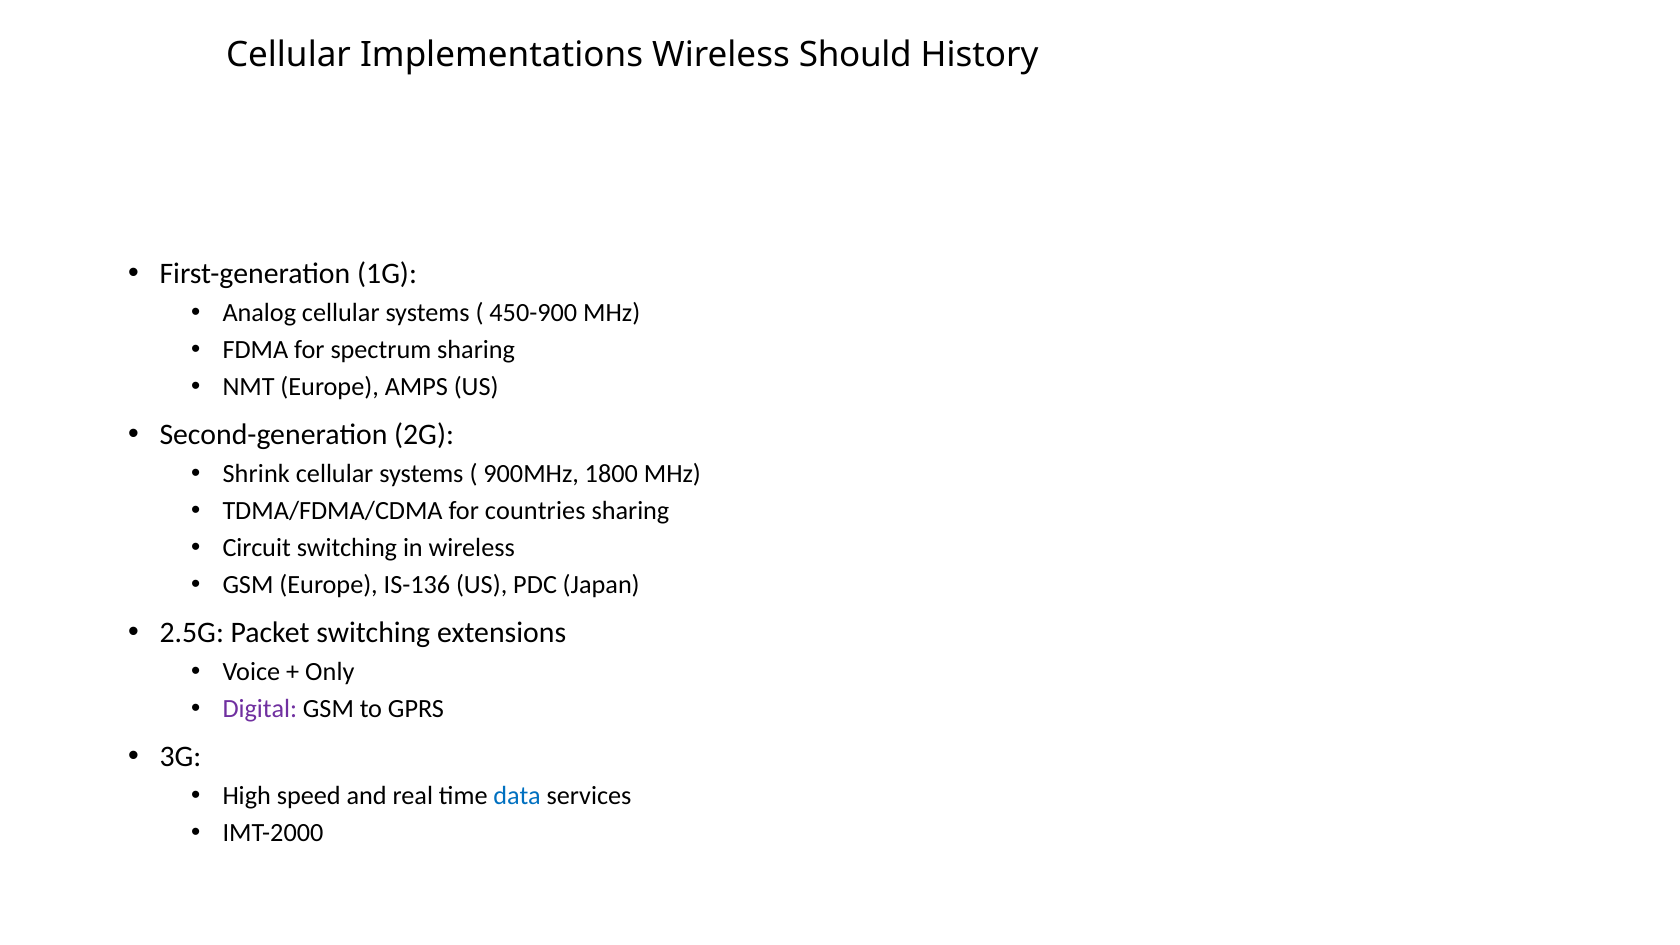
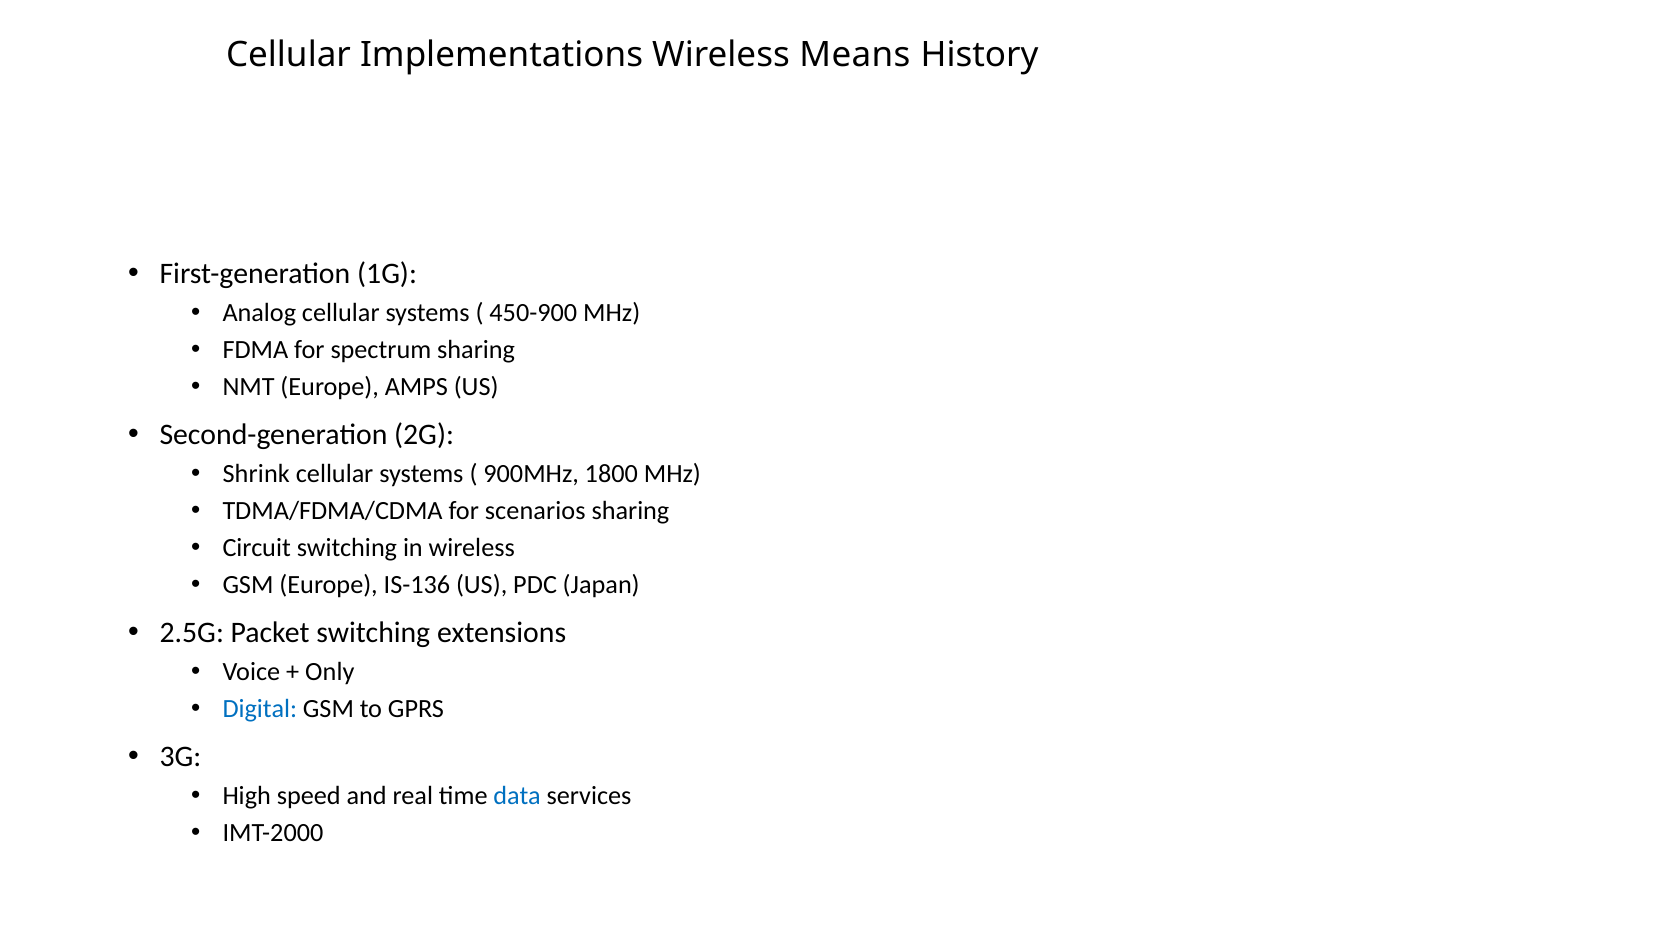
Should: Should -> Means
countries: countries -> scenarios
Digital colour: purple -> blue
